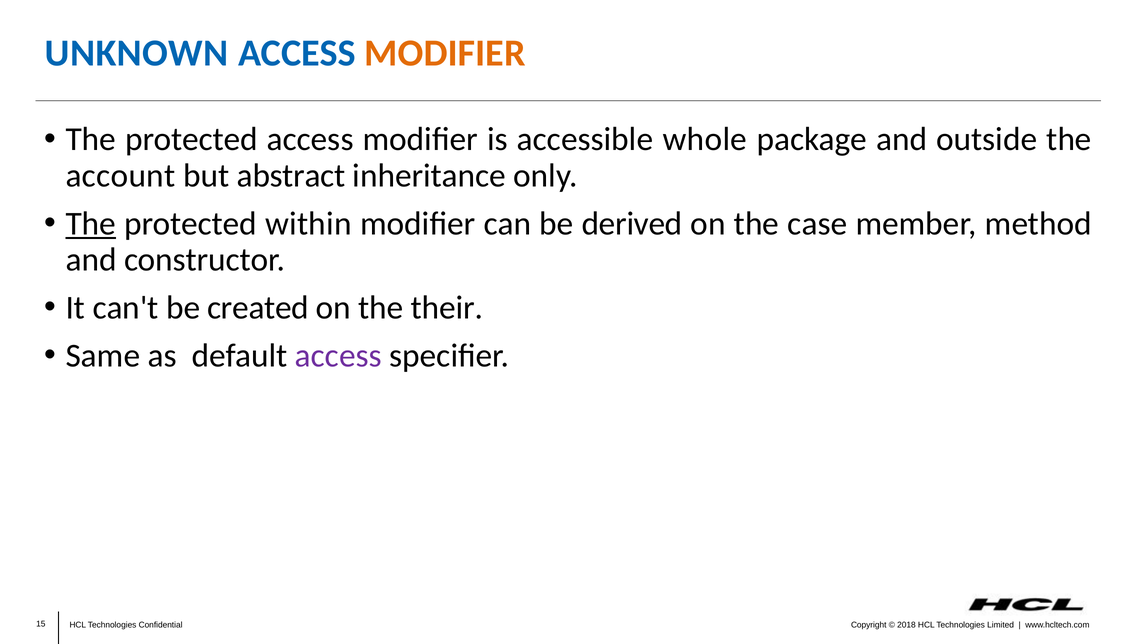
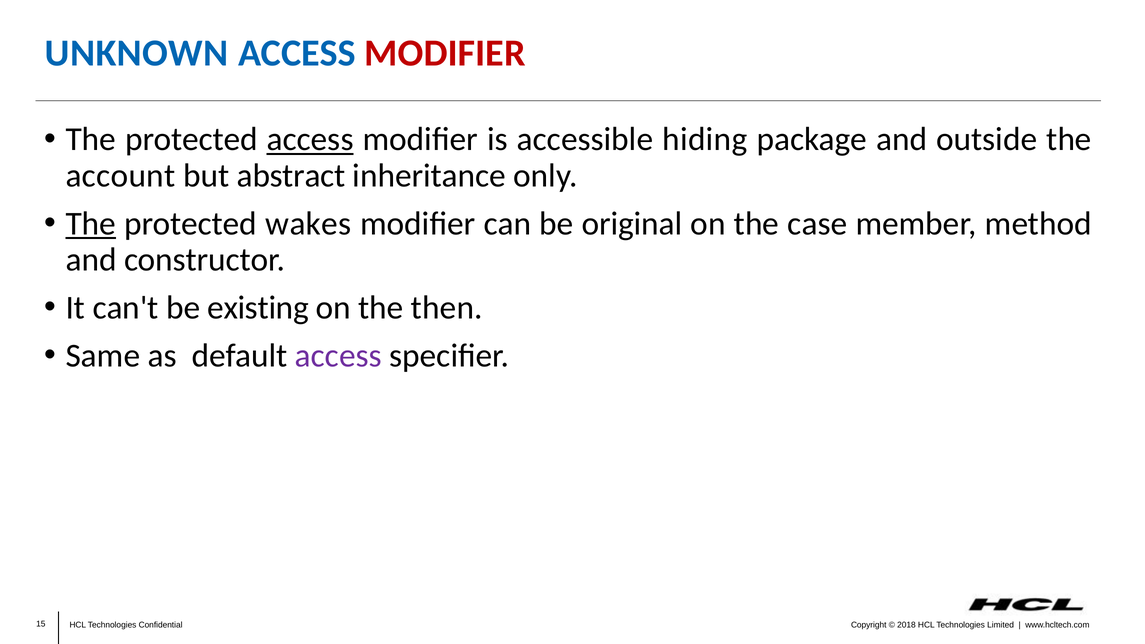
MODIFIER at (445, 53) colour: orange -> red
access at (310, 139) underline: none -> present
whole: whole -> hiding
within: within -> wakes
derived: derived -> original
created: created -> existing
their: their -> then
